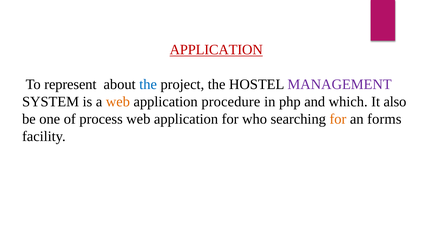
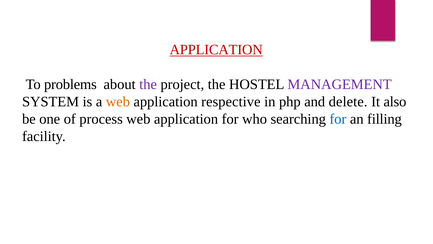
represent: represent -> problems
the at (148, 84) colour: blue -> purple
procedure: procedure -> respective
which: which -> delete
for at (338, 119) colour: orange -> blue
forms: forms -> filling
